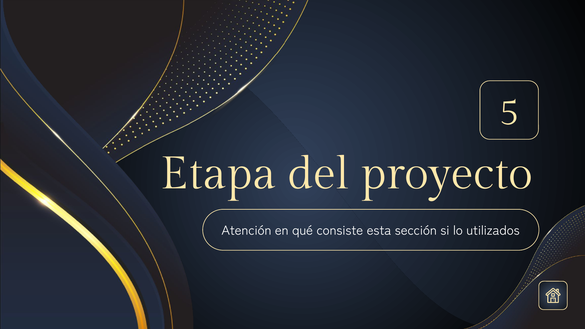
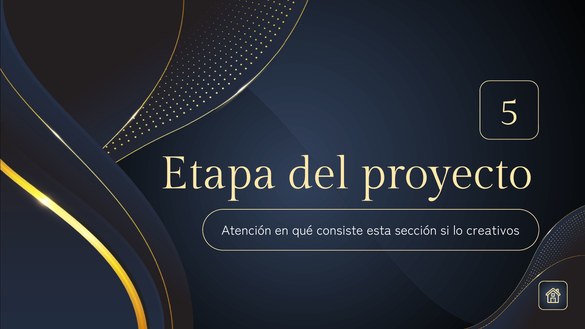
utilizados: utilizados -> creativos
